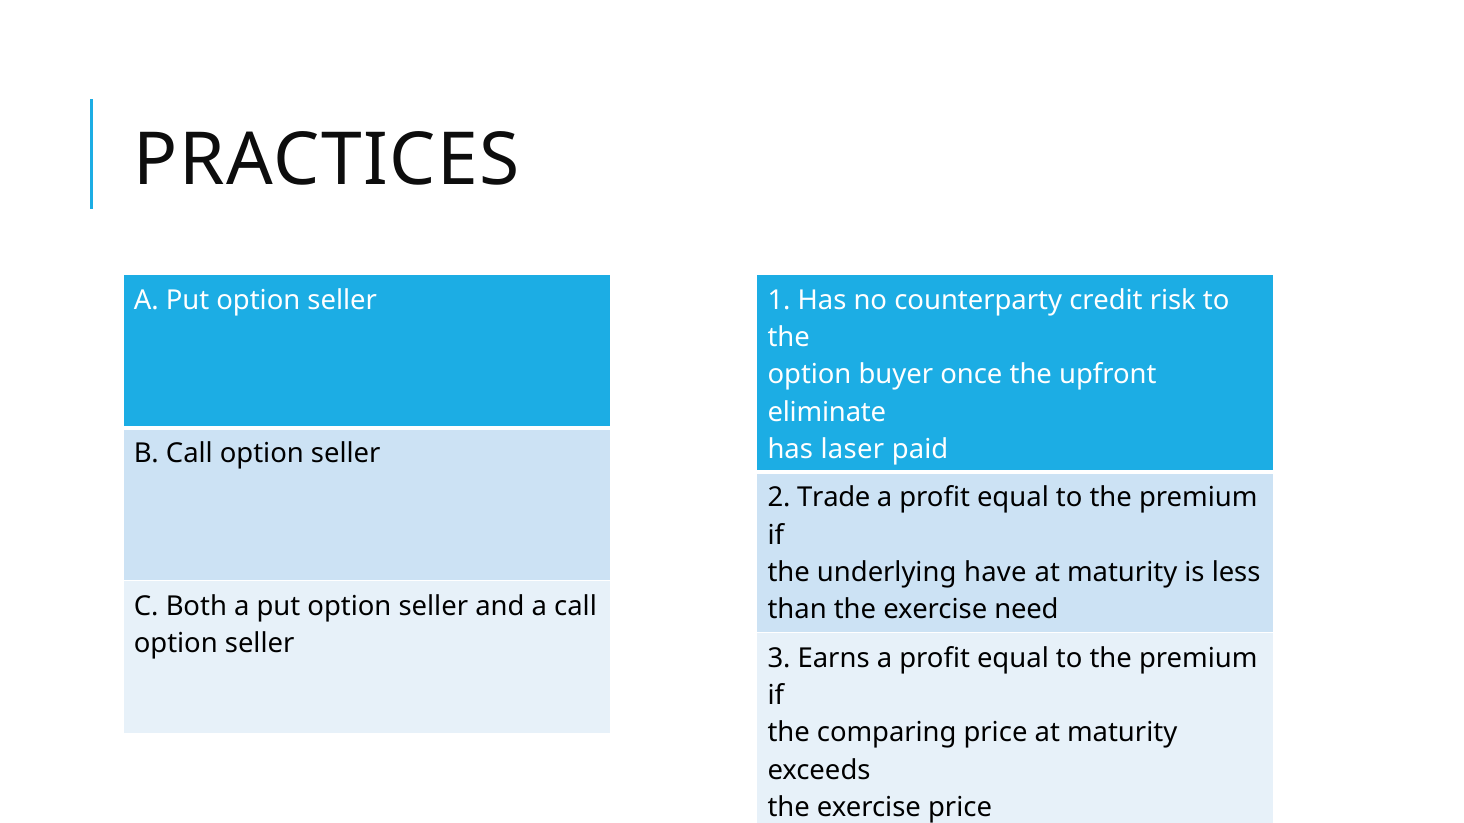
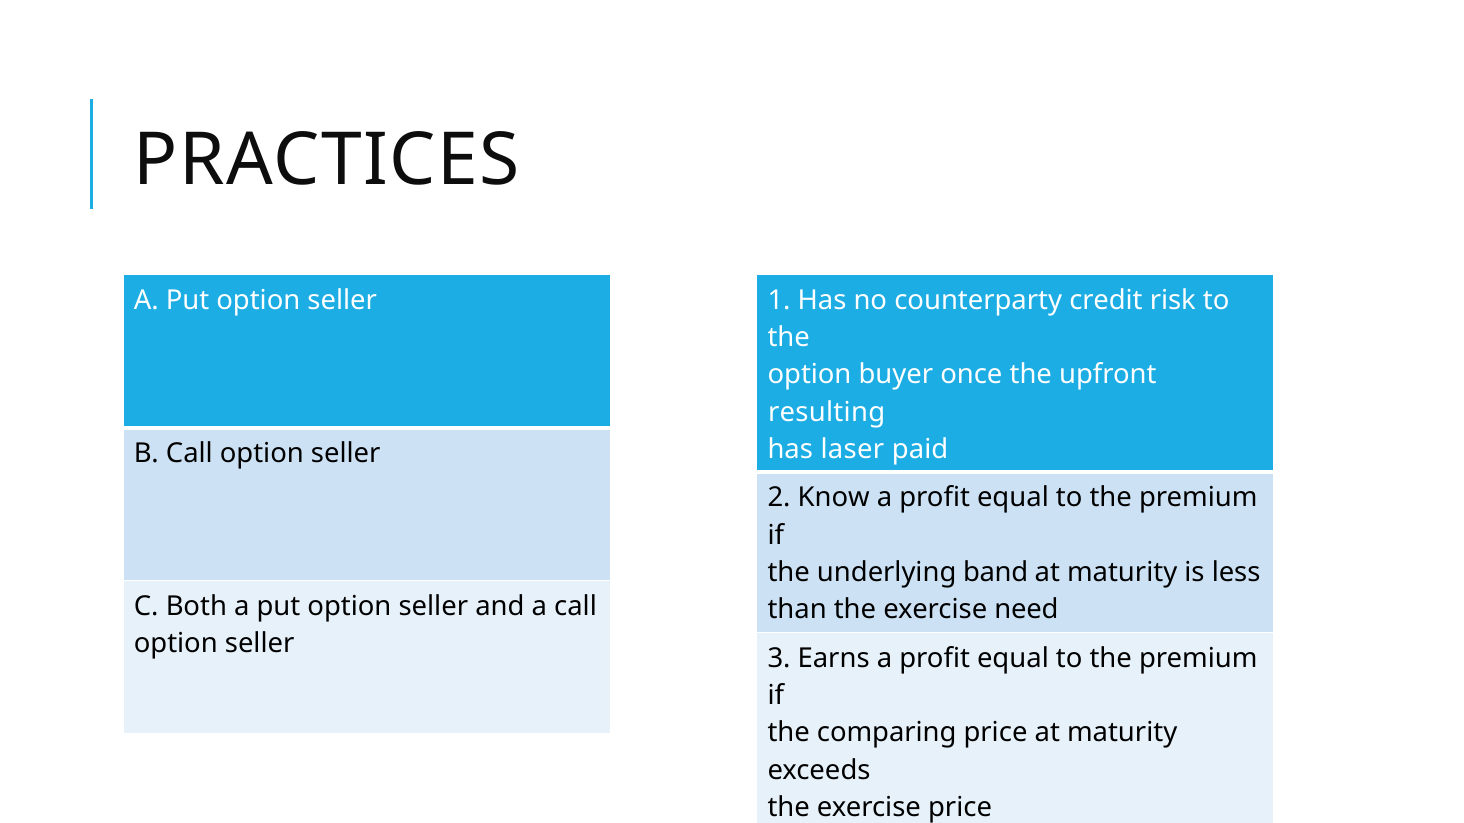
eliminate: eliminate -> resulting
Trade: Trade -> Know
have: have -> band
